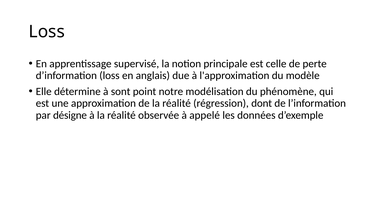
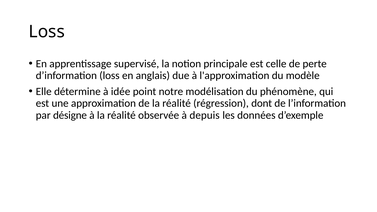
sont: sont -> idée
appelé: appelé -> depuis
